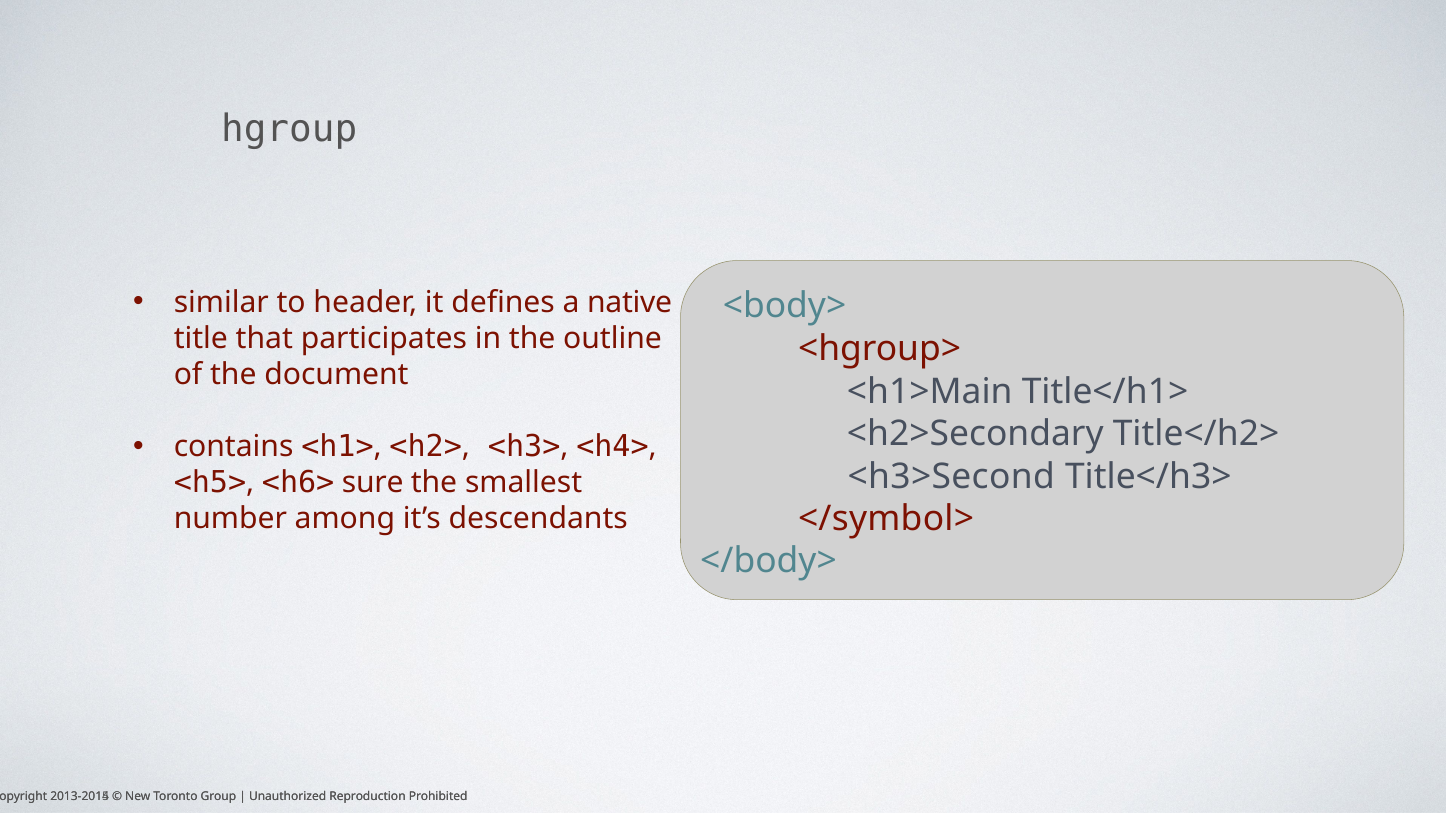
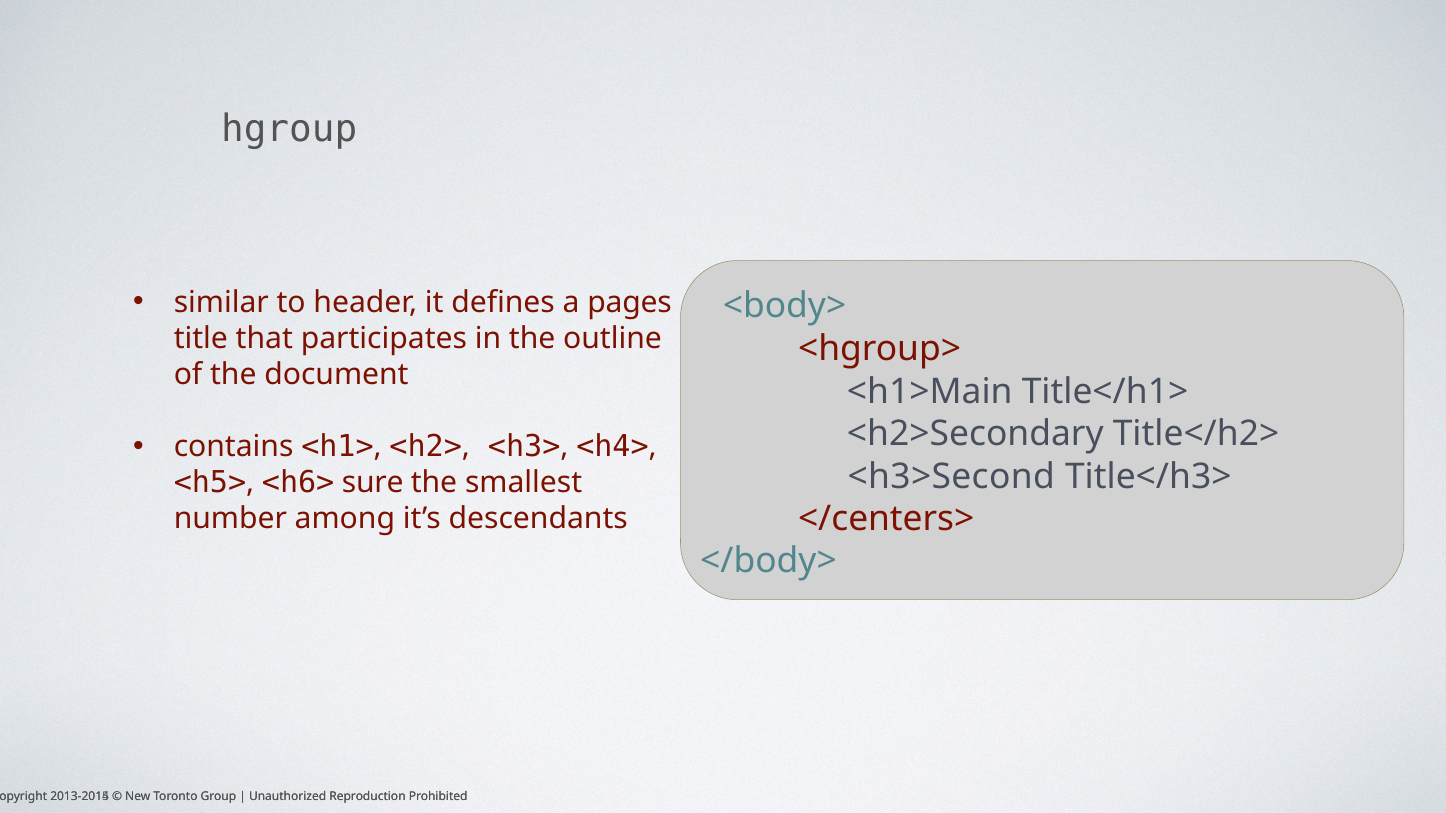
native: native -> pages
</symbol>: </symbol> -> </centers>
